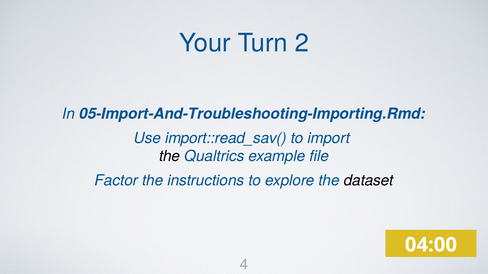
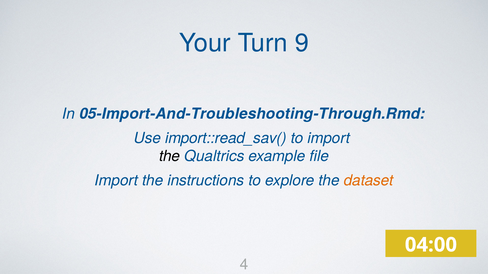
2: 2 -> 9
05-Import-And-Troubleshooting-Importing.Rmd: 05-Import-And-Troubleshooting-Importing.Rmd -> 05-Import-And-Troubleshooting-Through.Rmd
Factor at (116, 181): Factor -> Import
dataset colour: black -> orange
